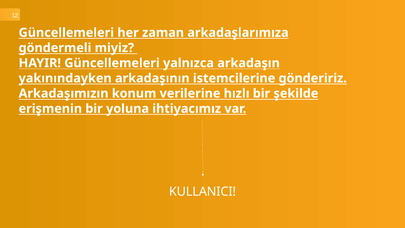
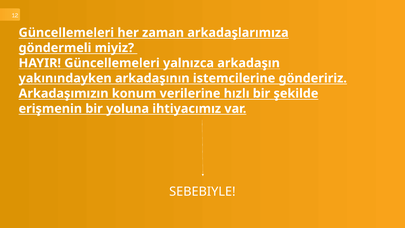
KULLANICI: KULLANICI -> SEBEBIYLE
